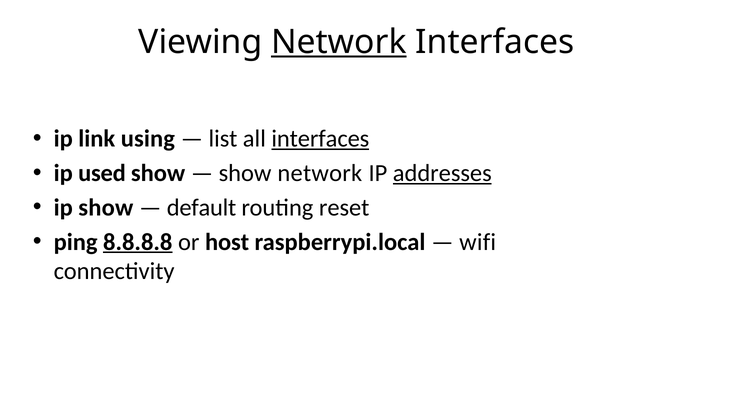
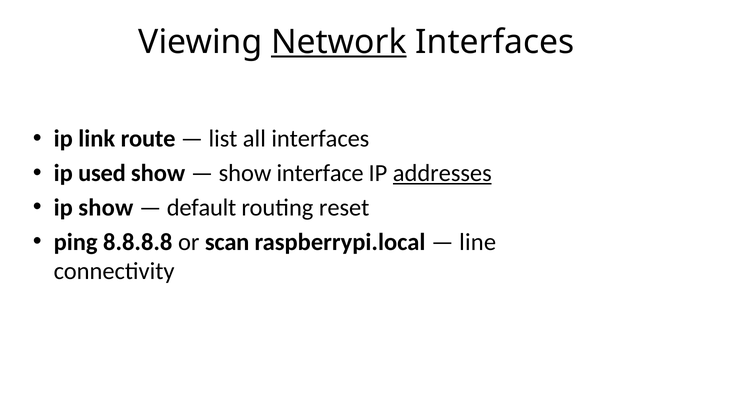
using: using -> route
interfaces at (320, 139) underline: present -> none
show network: network -> interface
8.8.8.8 underline: present -> none
host: host -> scan
wifi: wifi -> line
